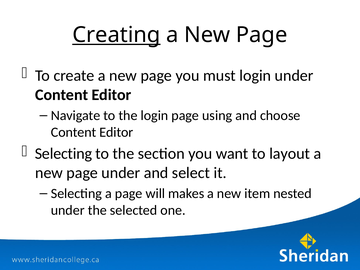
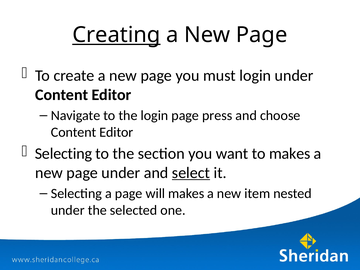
using: using -> press
to layout: layout -> makes
select underline: none -> present
